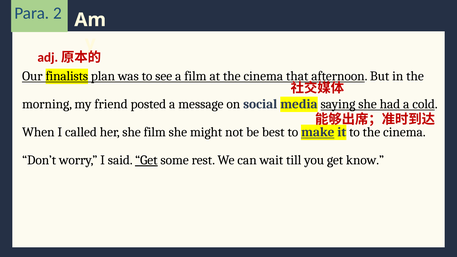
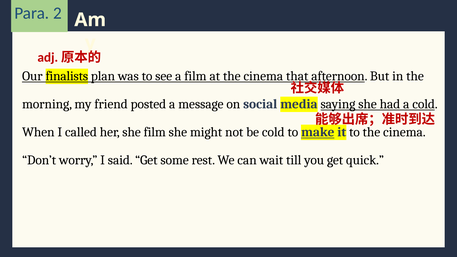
be best: best -> cold
Get at (146, 160) underline: present -> none
know: know -> quick
